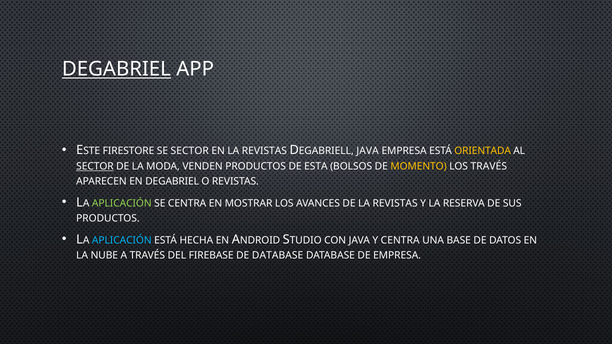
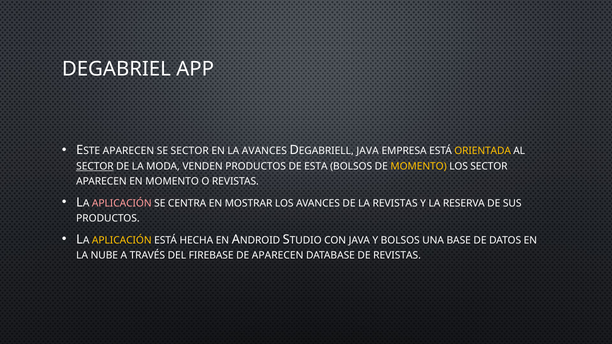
DEGABRIEL at (116, 69) underline: present -> none
FIRESTORE at (129, 151): FIRESTORE -> APARECEN
EN LA REVISTAS: REVISTAS -> AVANCES
LOS TRAVÉS: TRAVÉS -> SECTOR
EN DEGABRIEL: DEGABRIEL -> MOMENTO
APLICACIÓN at (122, 203) colour: light green -> pink
APLICACIÓN at (122, 240) colour: light blue -> yellow
Y CENTRA: CENTRA -> BOLSOS
DE DATABASE: DATABASE -> APARECEN
DE EMPRESA: EMPRESA -> REVISTAS
